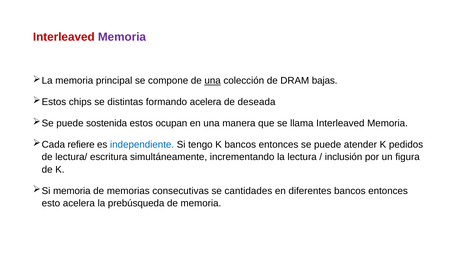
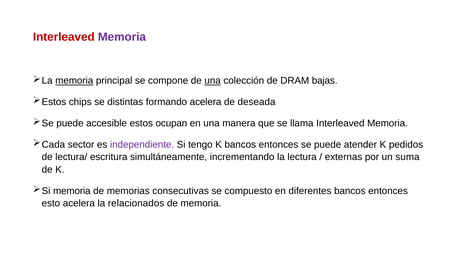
memoria at (74, 81) underline: none -> present
sostenida: sostenida -> accesible
refiere: refiere -> sector
independiente colour: blue -> purple
inclusión: inclusión -> externas
figura: figura -> suma
cantidades: cantidades -> compuesto
prebúsqueda: prebúsqueda -> relacionados
